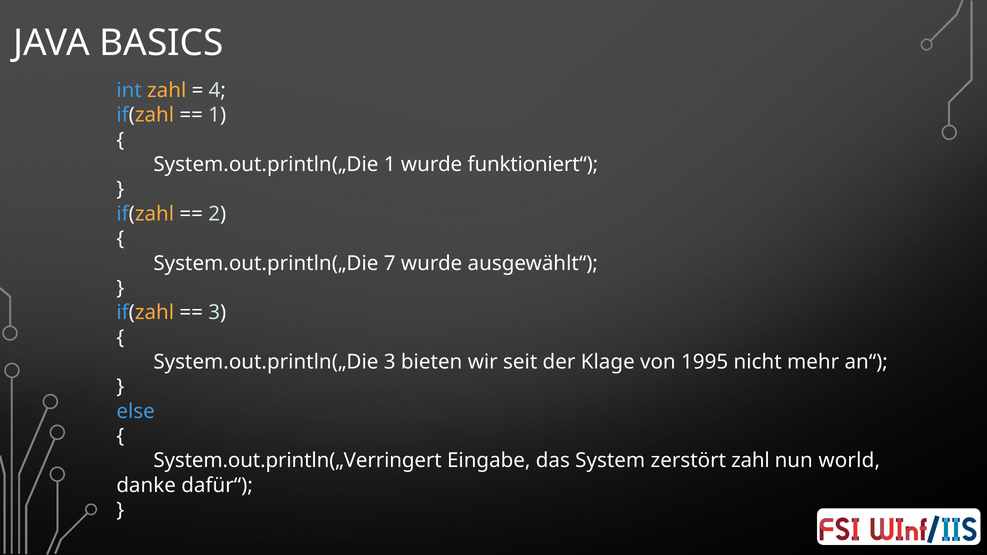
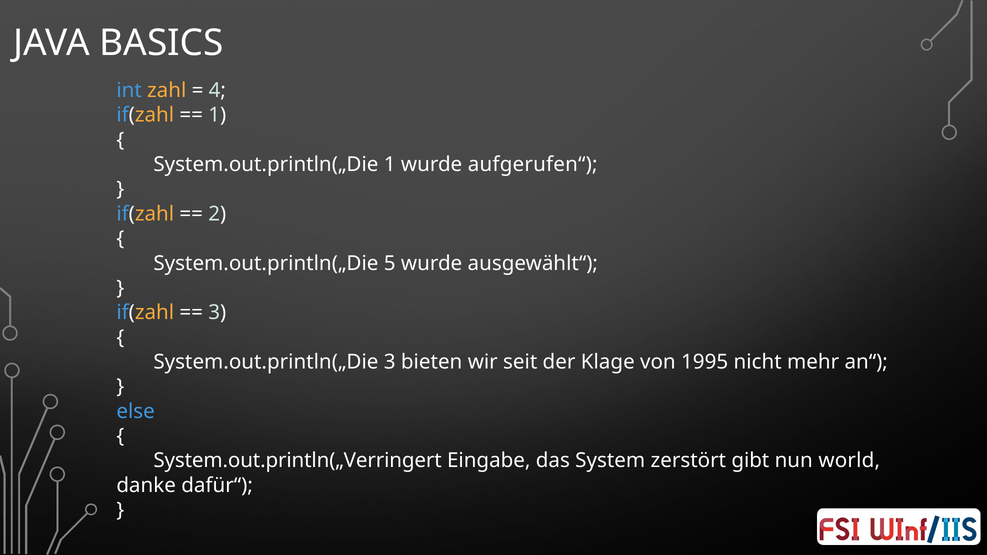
funktioniert“: funktioniert“ -> aufgerufen“
7: 7 -> 5
zerstört zahl: zahl -> gibt
